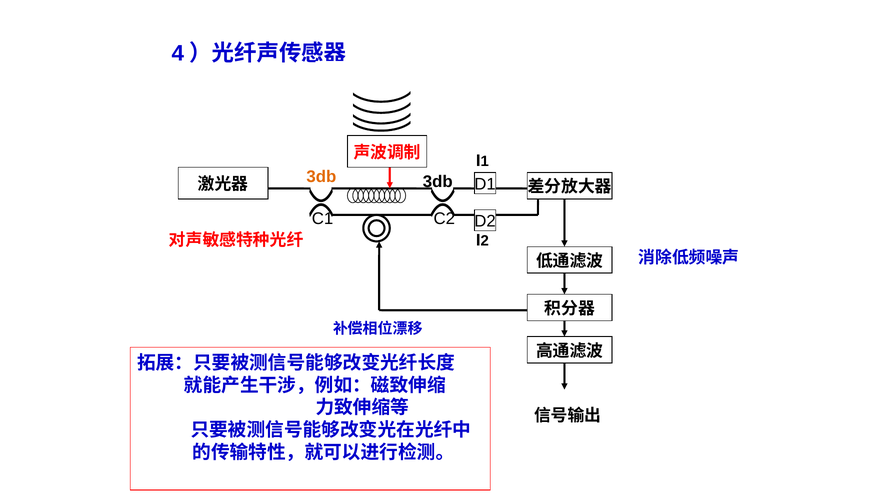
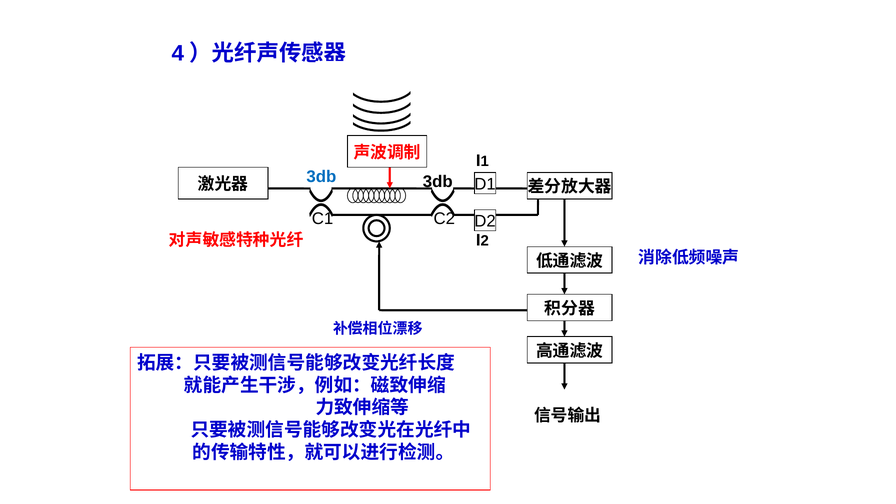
3db at (321, 177) colour: orange -> blue
